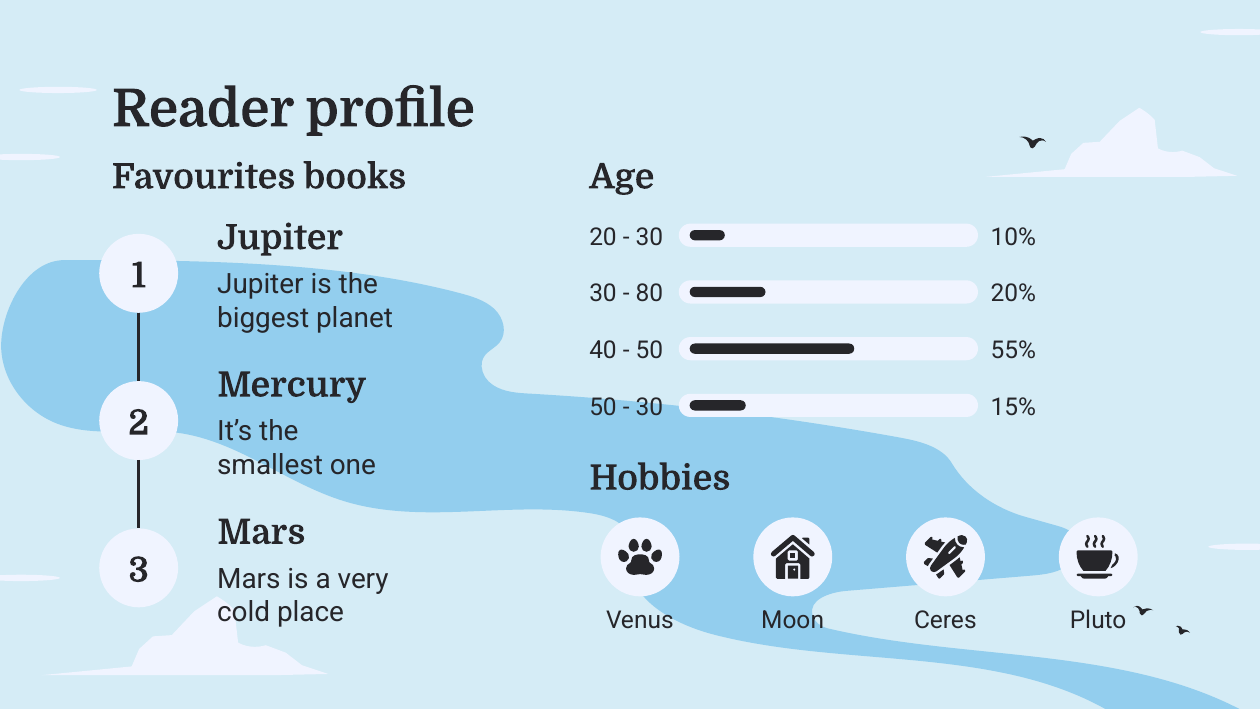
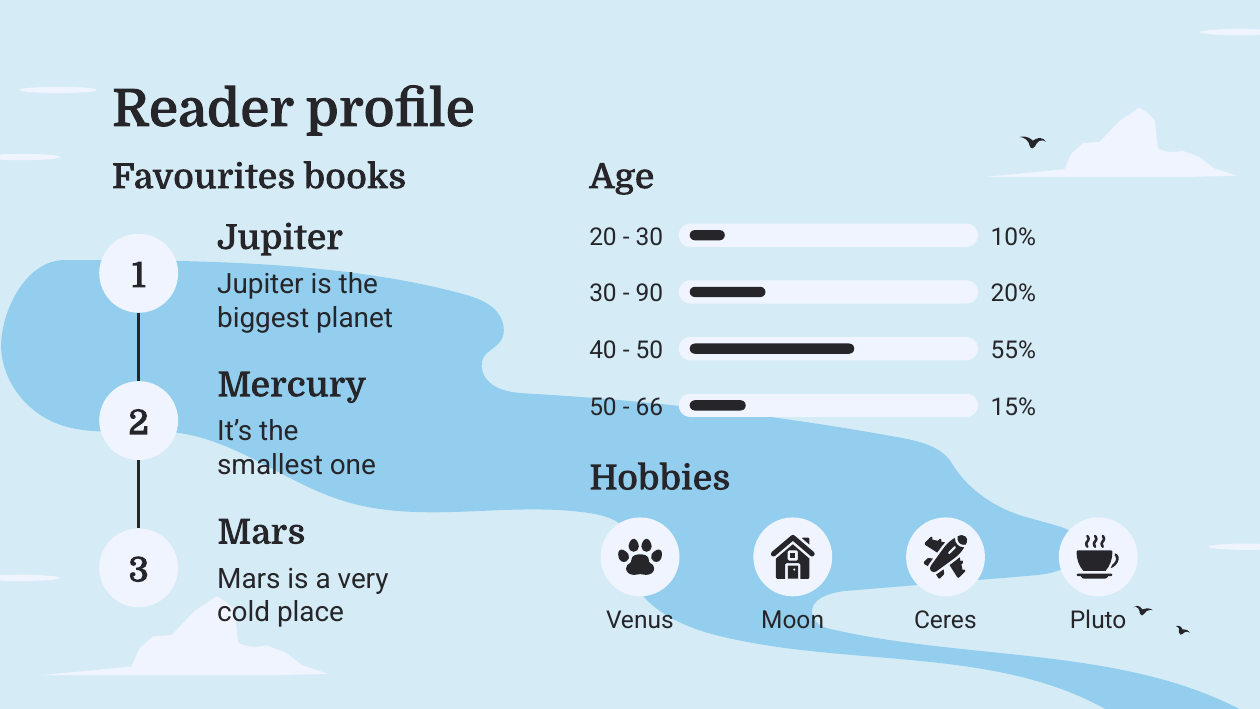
80: 80 -> 90
30 at (649, 407): 30 -> 66
